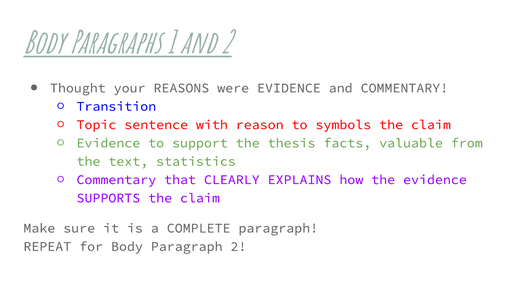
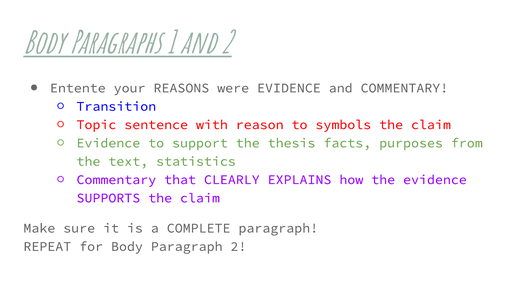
Thought: Thought -> Entente
valuable: valuable -> purposes
